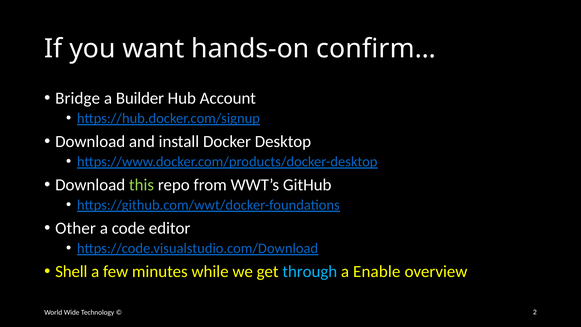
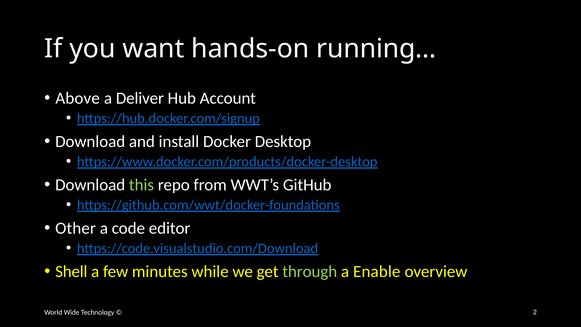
confirm…: confirm… -> running…
Bridge: Bridge -> Above
Builder: Builder -> Deliver
through colour: light blue -> light green
